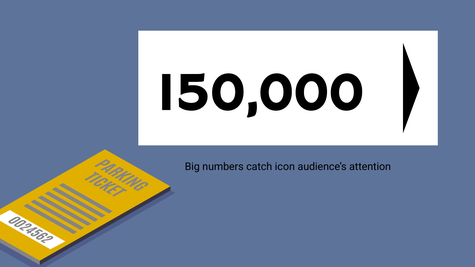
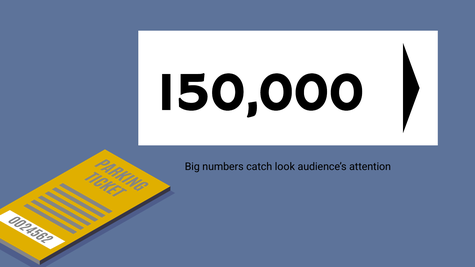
icon: icon -> look
